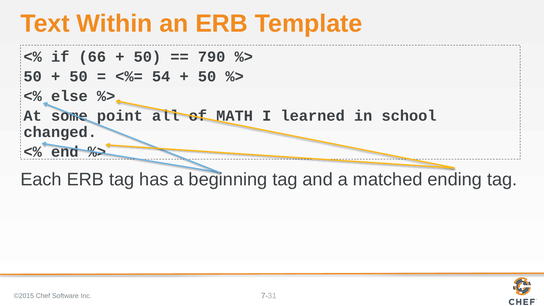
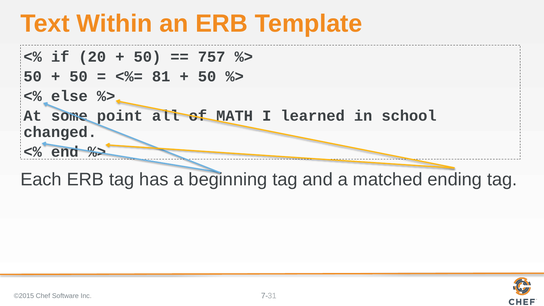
66: 66 -> 20
790: 790 -> 757
54: 54 -> 81
